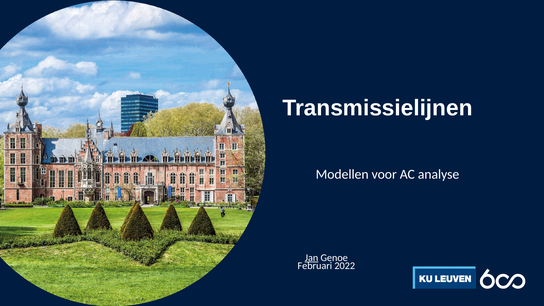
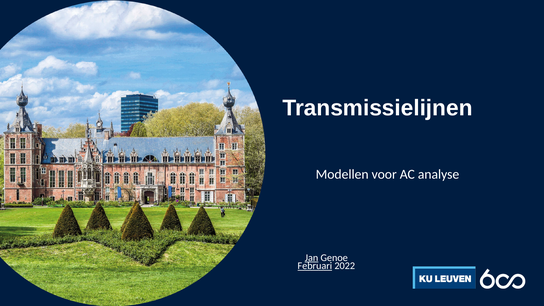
Februari underline: none -> present
